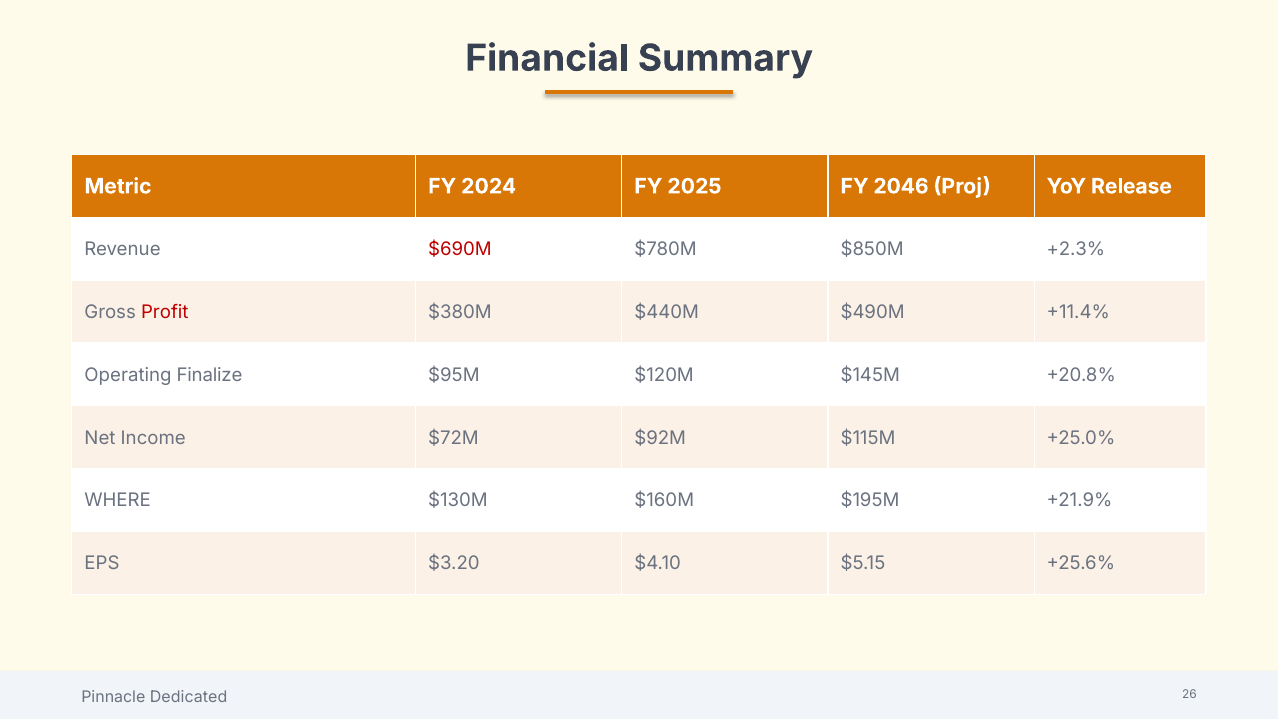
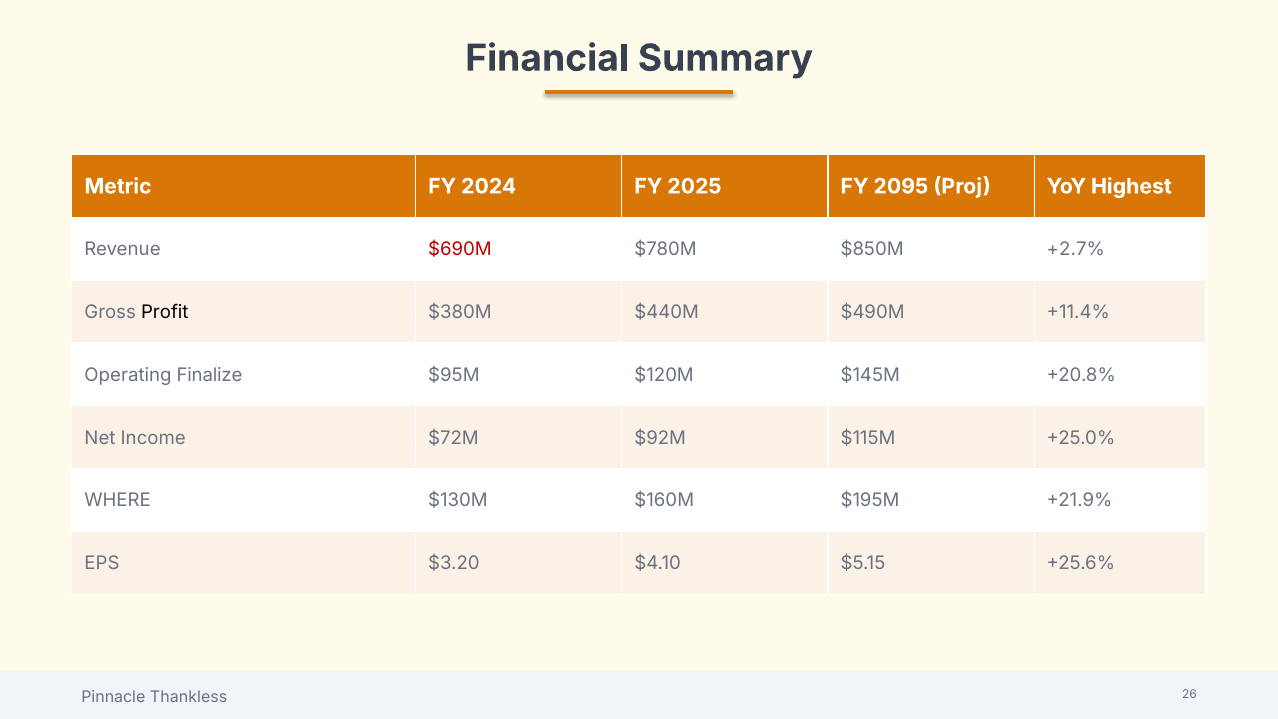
2046: 2046 -> 2095
Release: Release -> Highest
+2.3%: +2.3% -> +2.7%
Profit colour: red -> black
Dedicated: Dedicated -> Thankless
